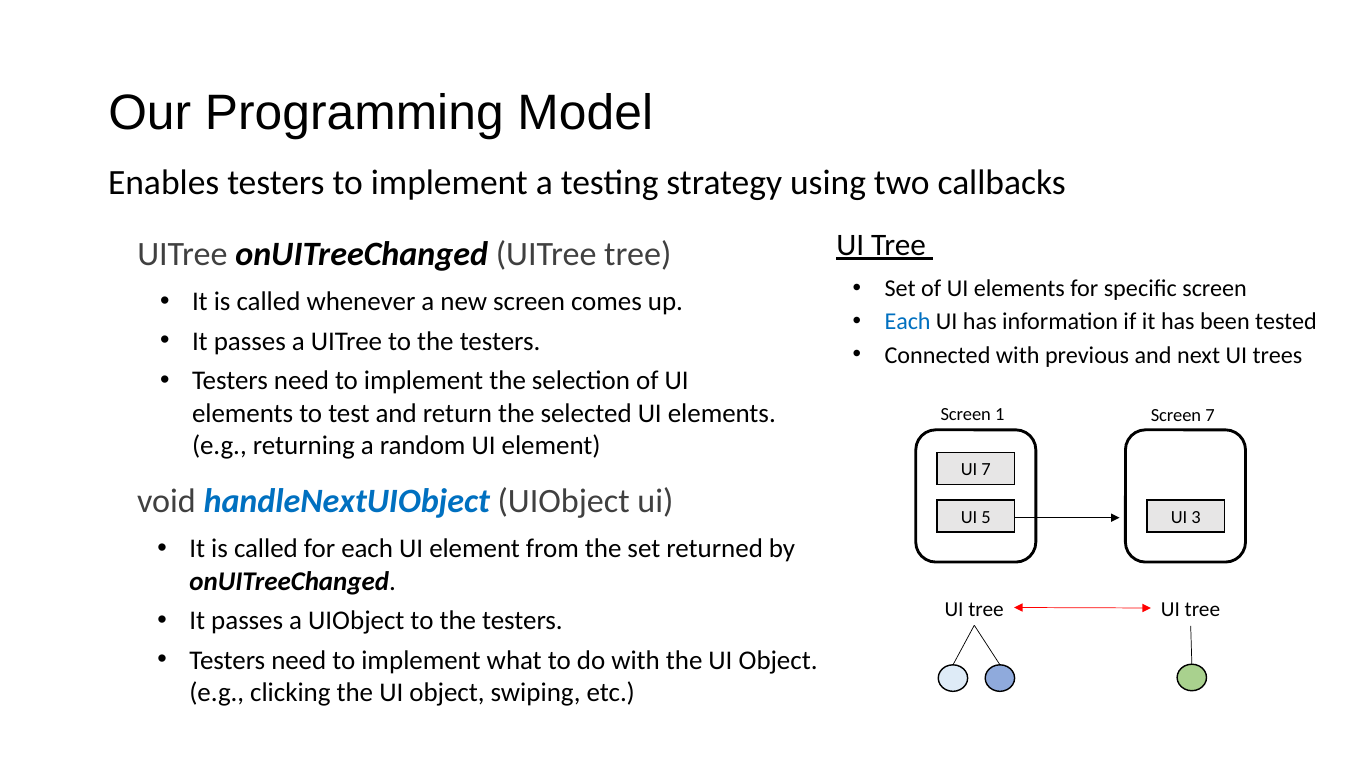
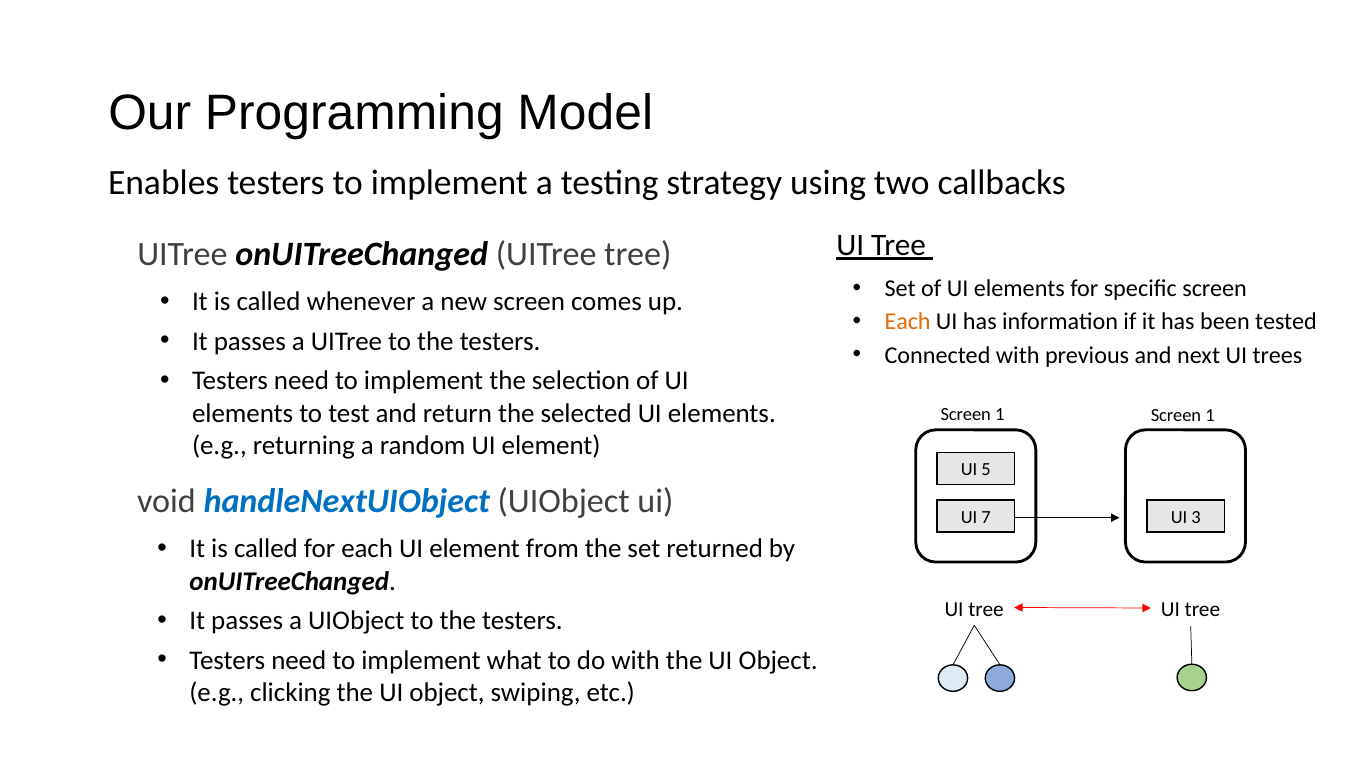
Each at (908, 322) colour: blue -> orange
1 Screen 7: 7 -> 1
UI 7: 7 -> 5
5: 5 -> 7
